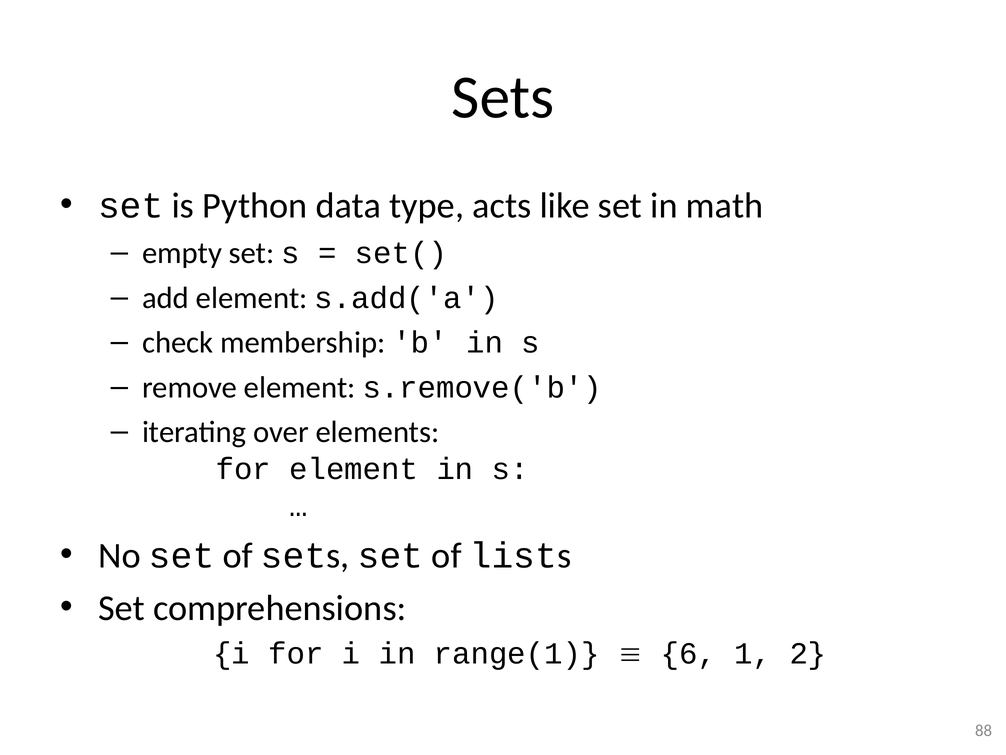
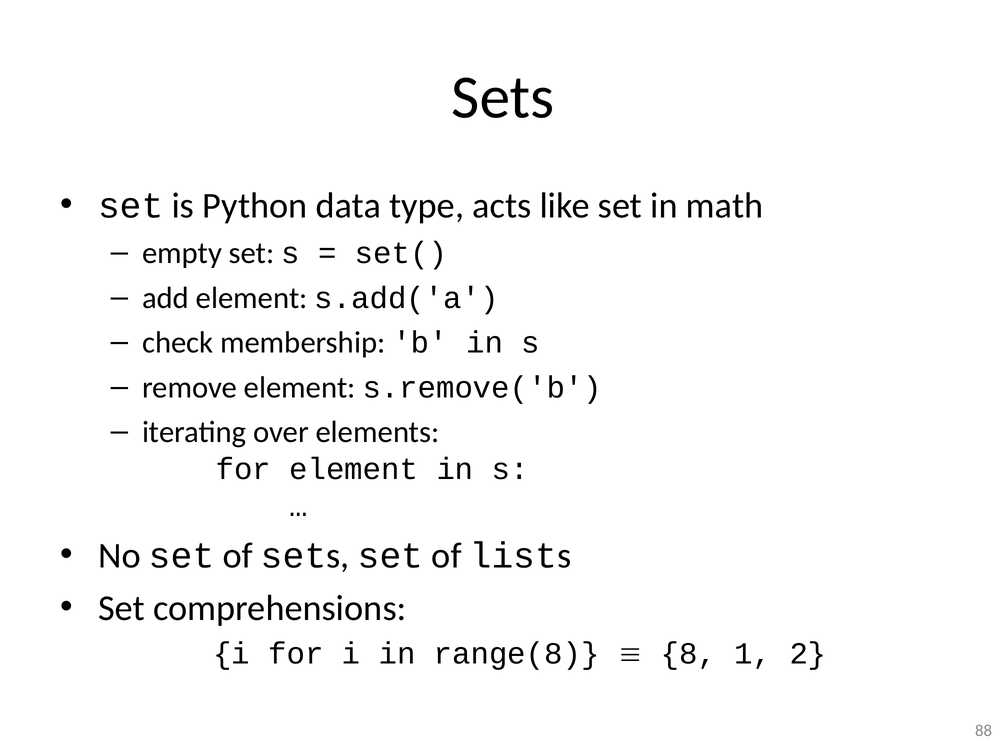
range(1: range(1 -> range(8
6: 6 -> 8
